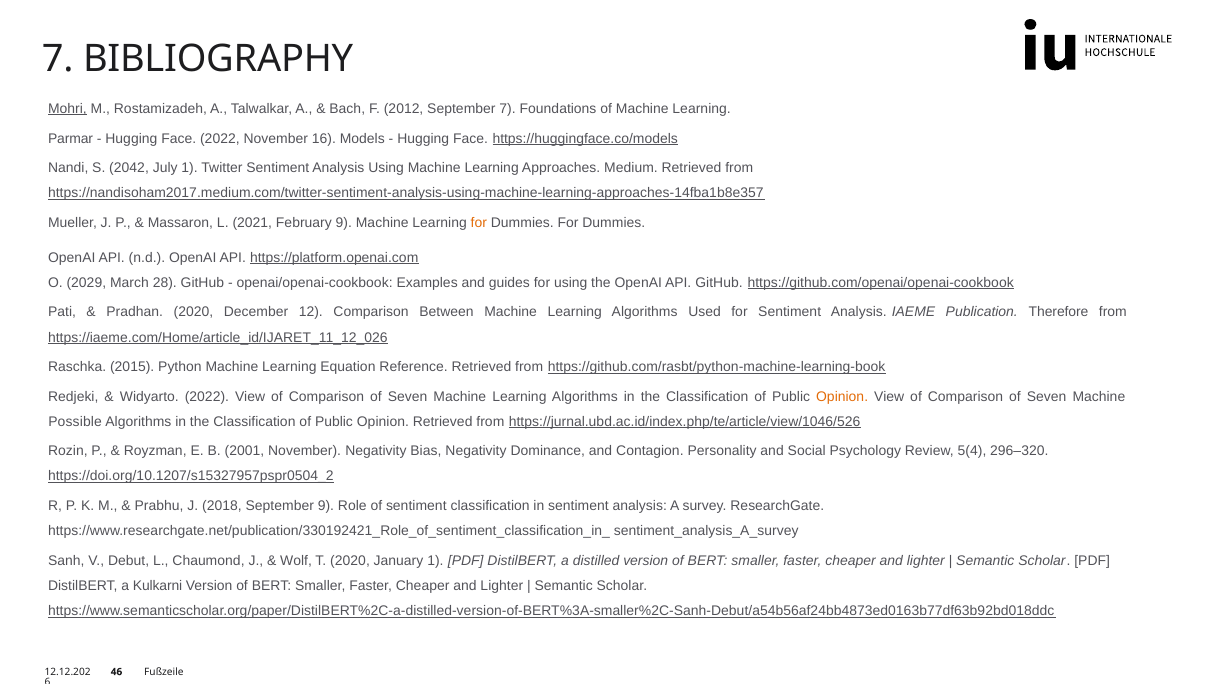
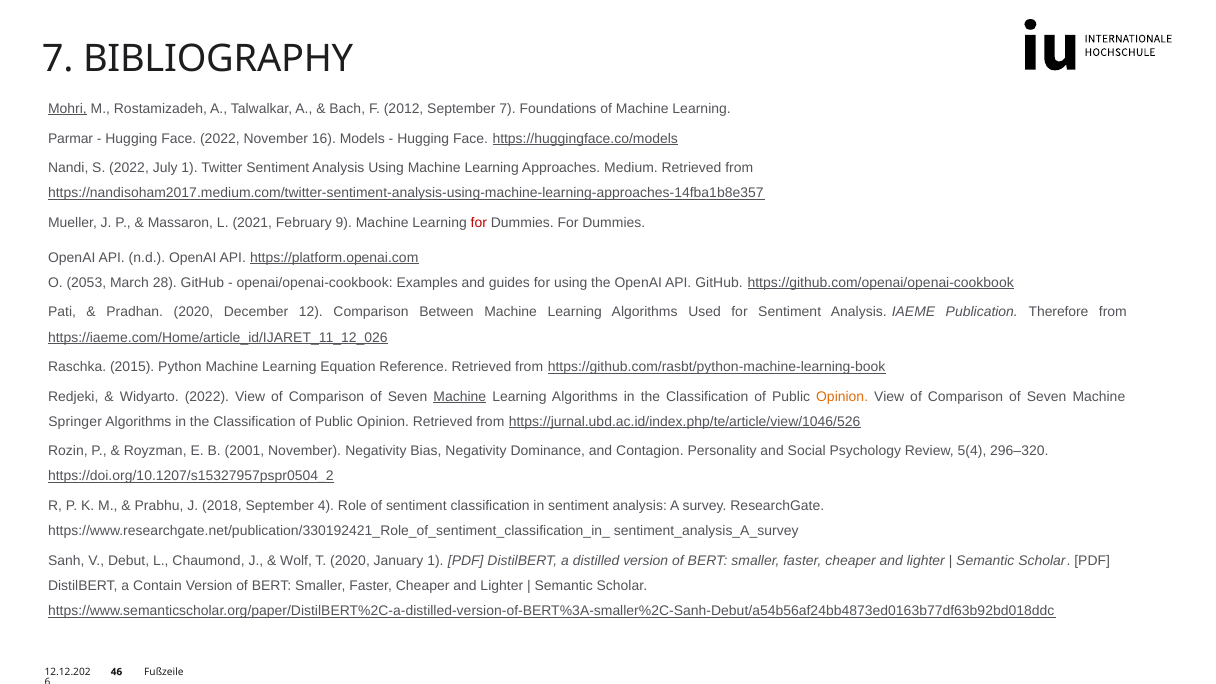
S 2042: 2042 -> 2022
for at (479, 223) colour: orange -> red
2029: 2029 -> 2053
Machine at (460, 397) underline: none -> present
Possible: Possible -> Springer
September 9: 9 -> 4
Kulkarni: Kulkarni -> Contain
